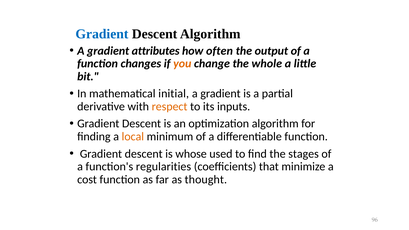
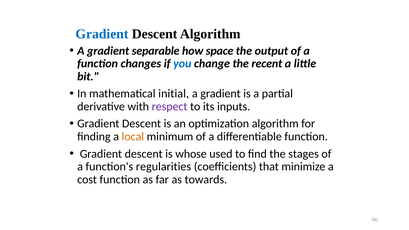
attributes: attributes -> separable
often: often -> space
you colour: orange -> blue
whole: whole -> recent
respect colour: orange -> purple
thought: thought -> towards
